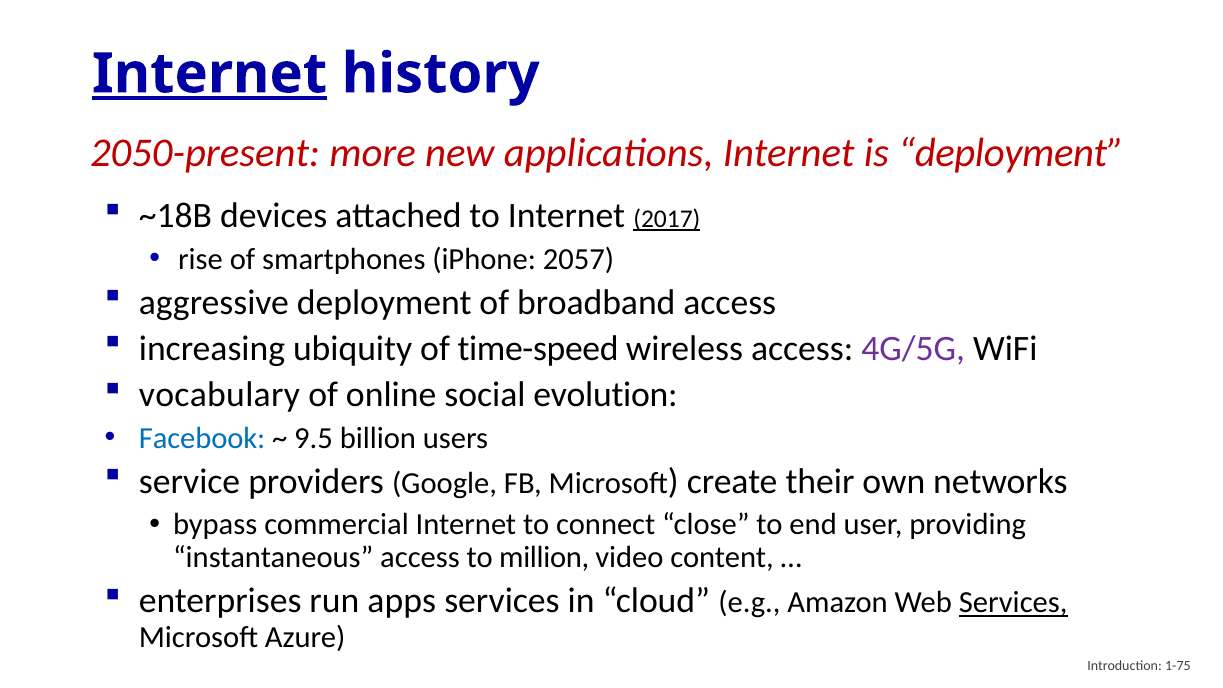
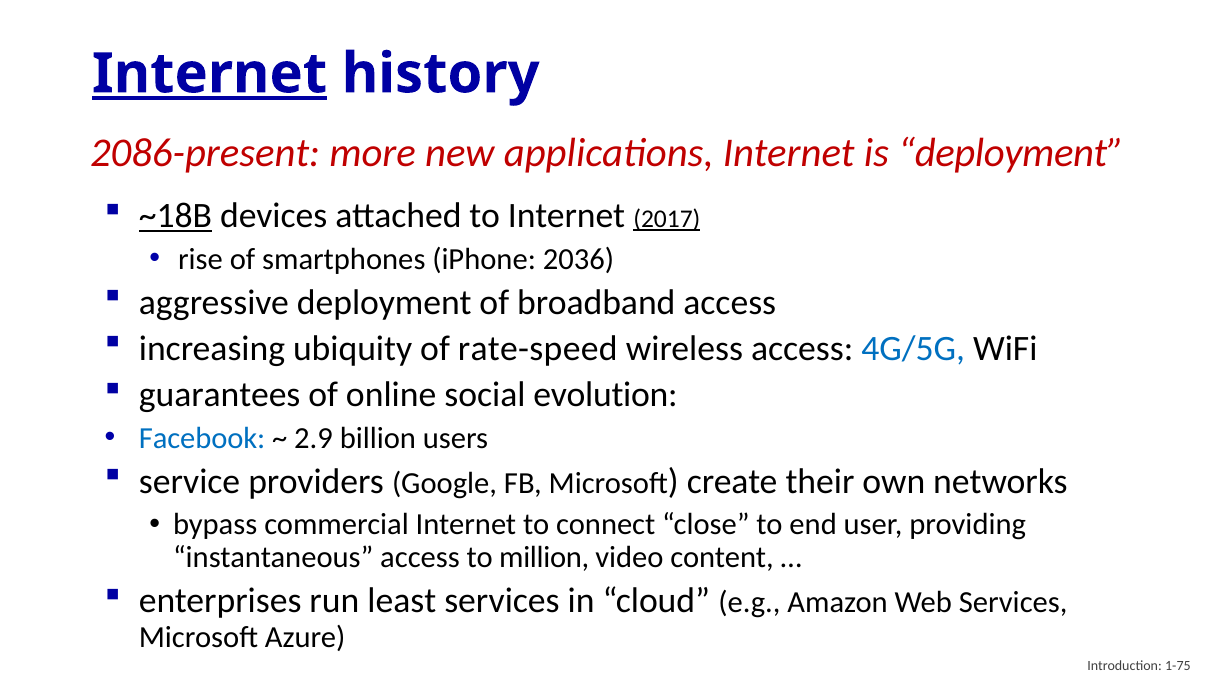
2050-present: 2050-present -> 2086-present
~18B underline: none -> present
2057: 2057 -> 2036
time-speed: time-speed -> rate-speed
4G/5G colour: purple -> blue
vocabulary: vocabulary -> guarantees
9.5: 9.5 -> 2.9
apps: apps -> least
Services at (1013, 603) underline: present -> none
